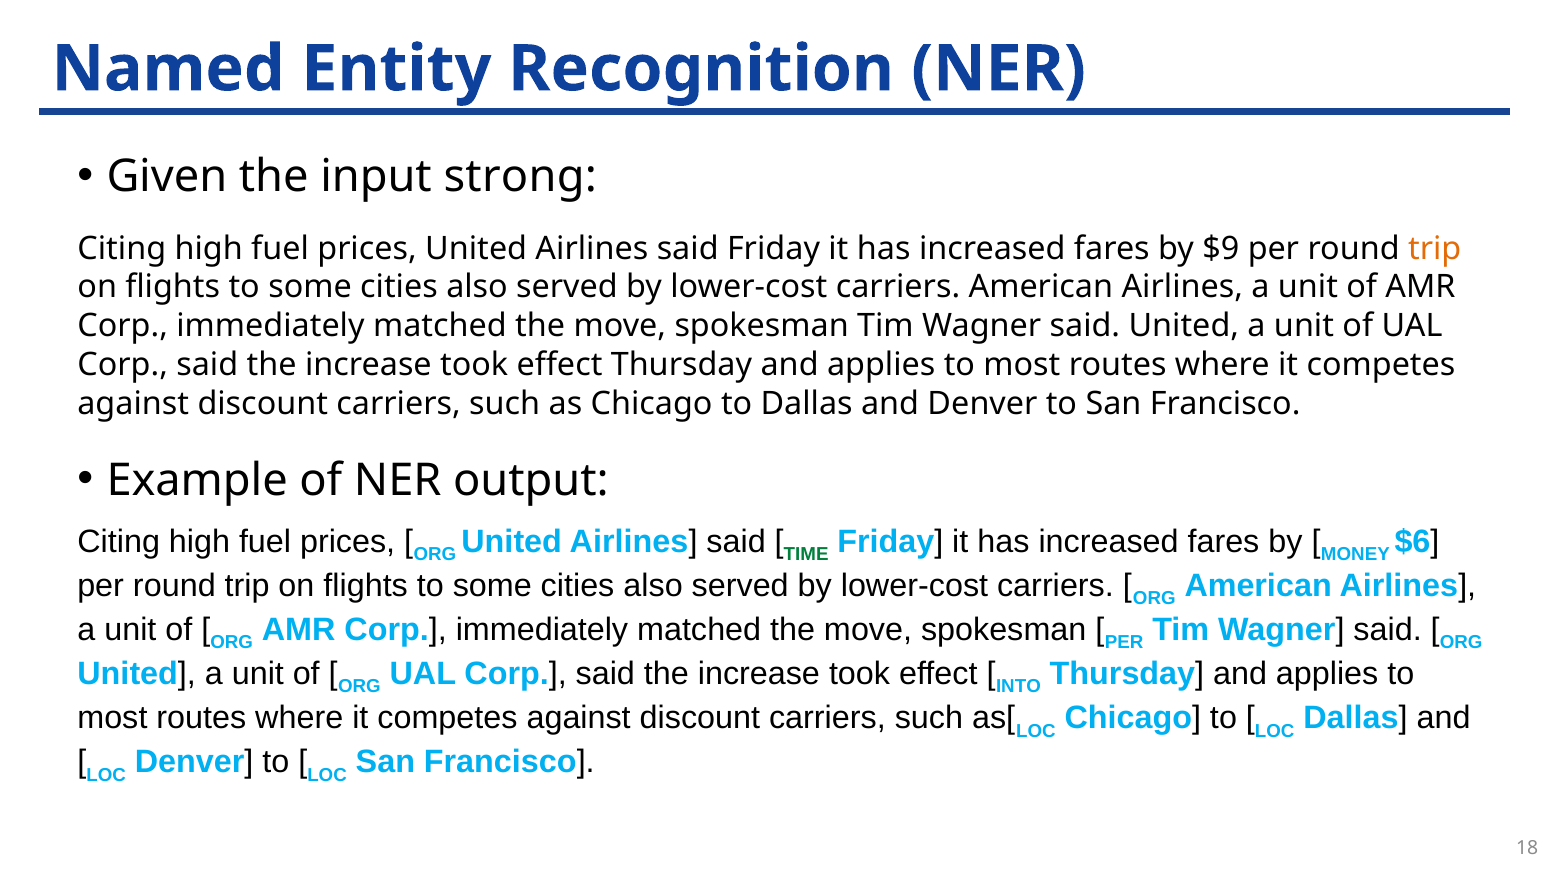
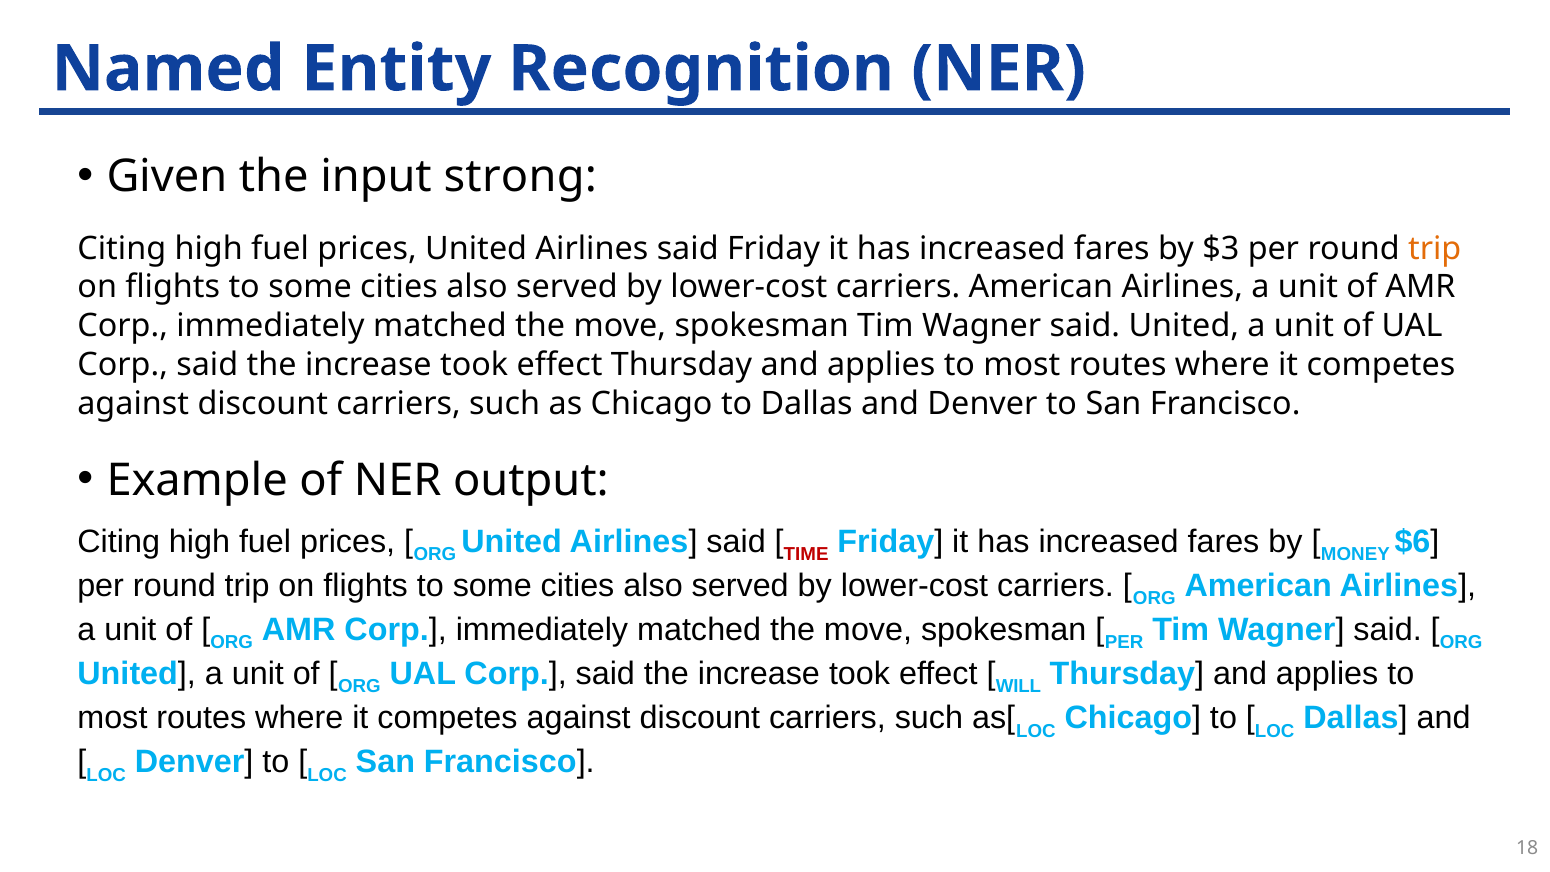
$9: $9 -> $3
TIME colour: green -> red
INTO: INTO -> WILL
